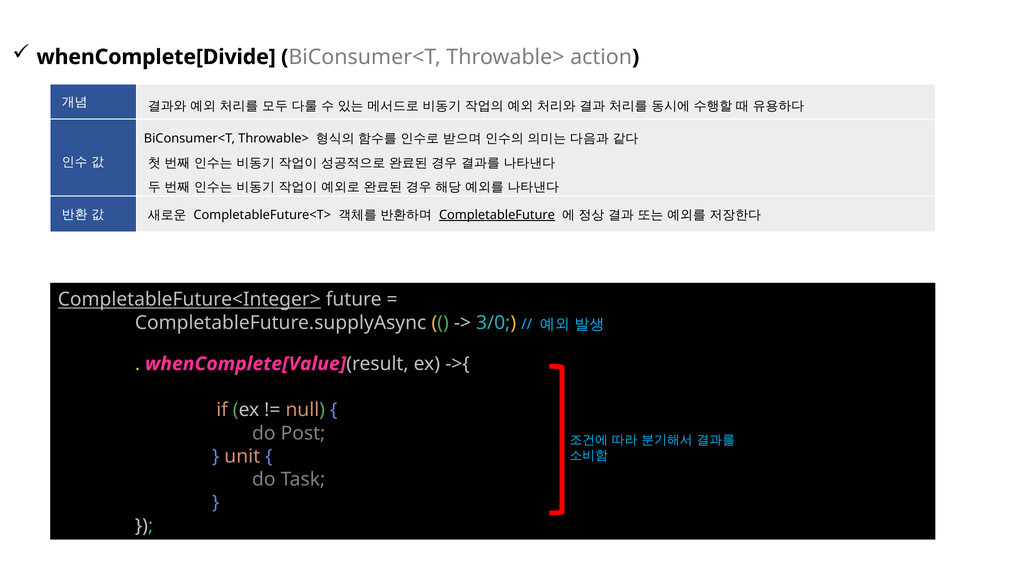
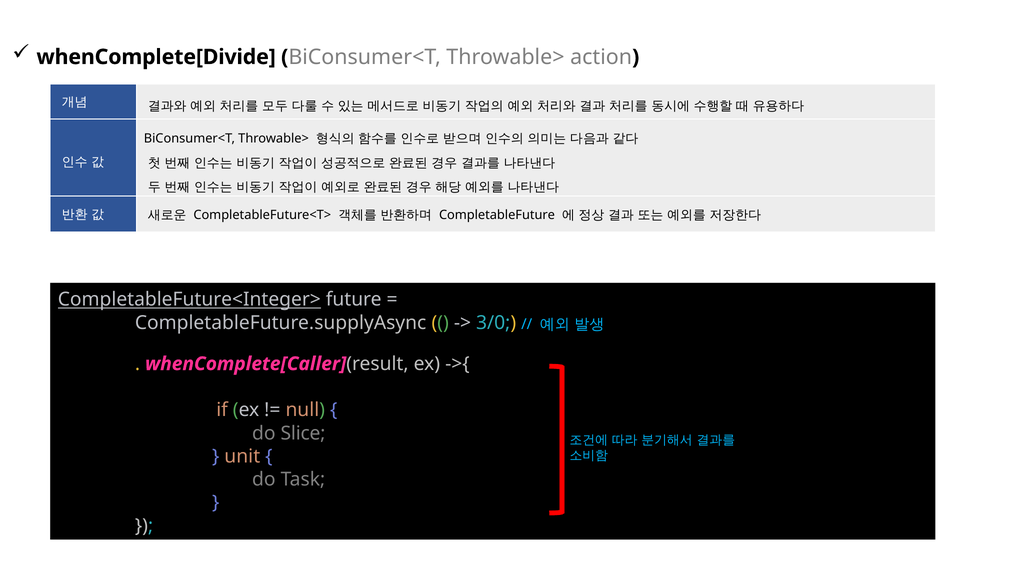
CompletableFuture underline: present -> none
whenComplete[Value: whenComplete[Value -> whenComplete[Caller
Post: Post -> Slice
